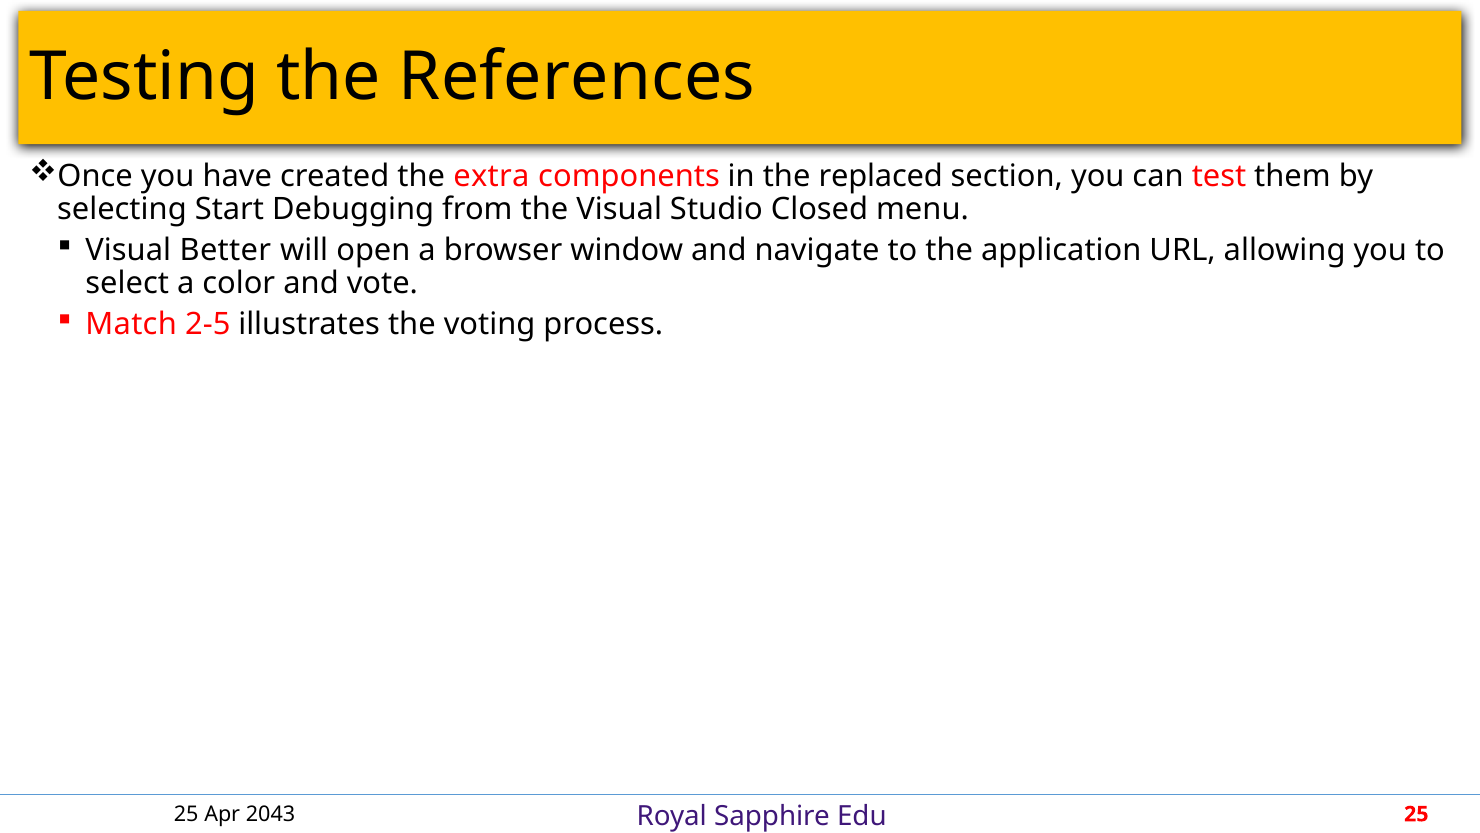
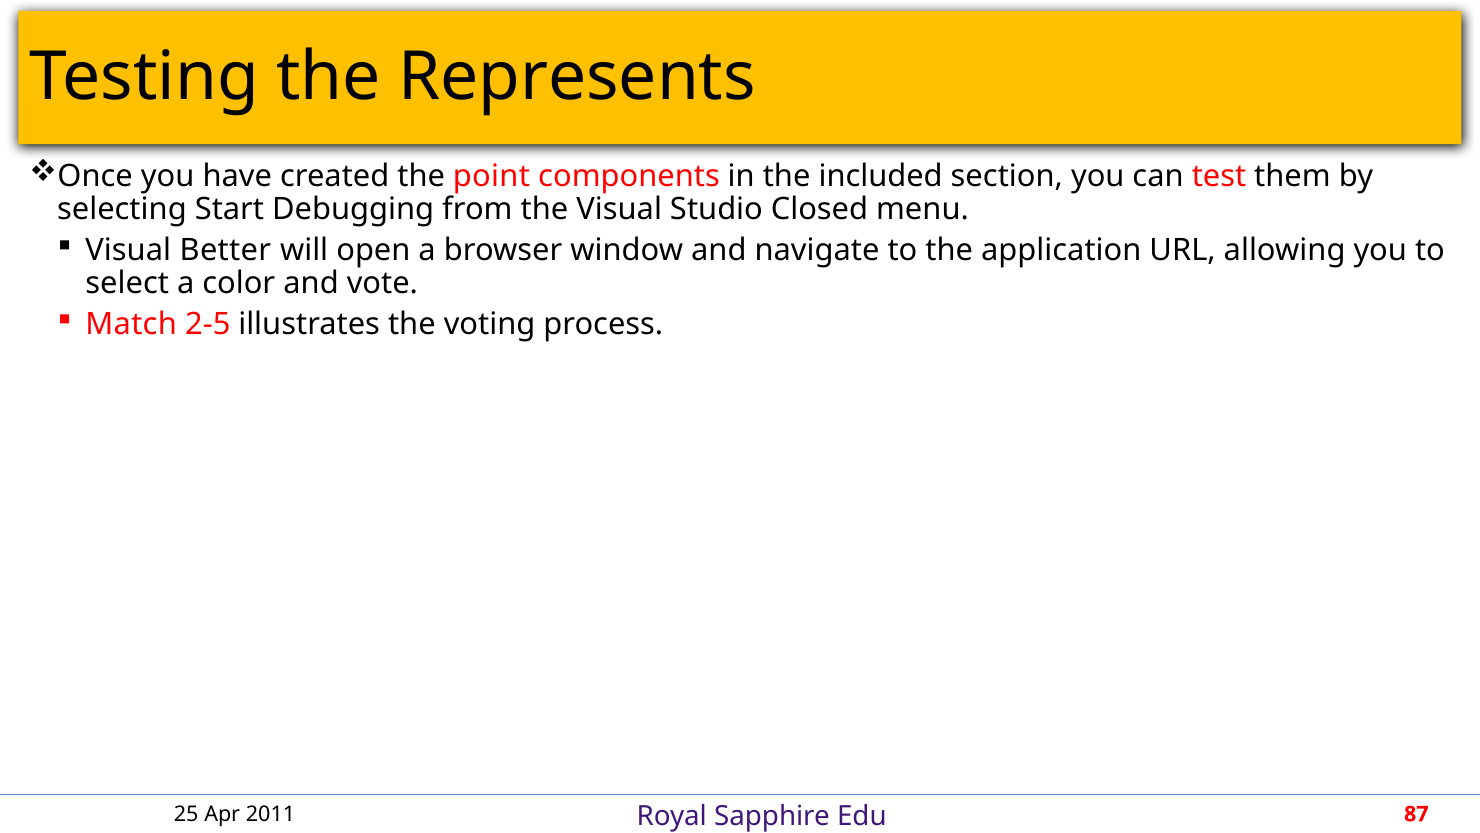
References: References -> Represents
extra: extra -> point
replaced: replaced -> included
2043: 2043 -> 2011
25 at (1416, 814): 25 -> 87
